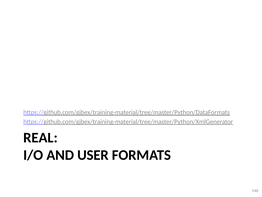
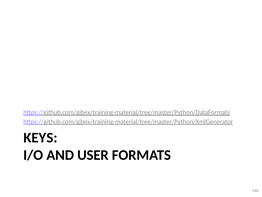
REAL: REAL -> KEYS
